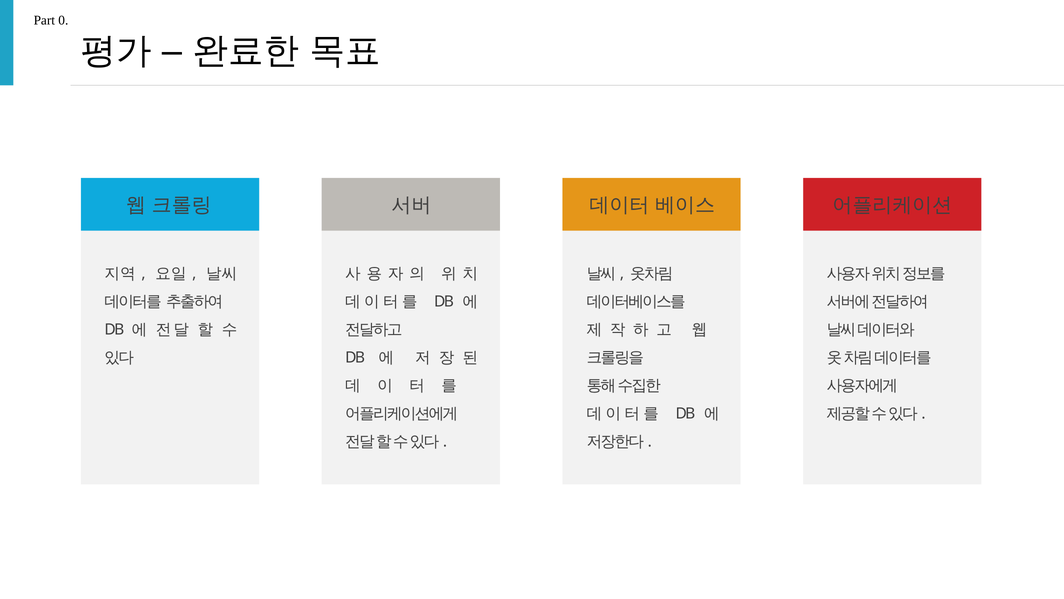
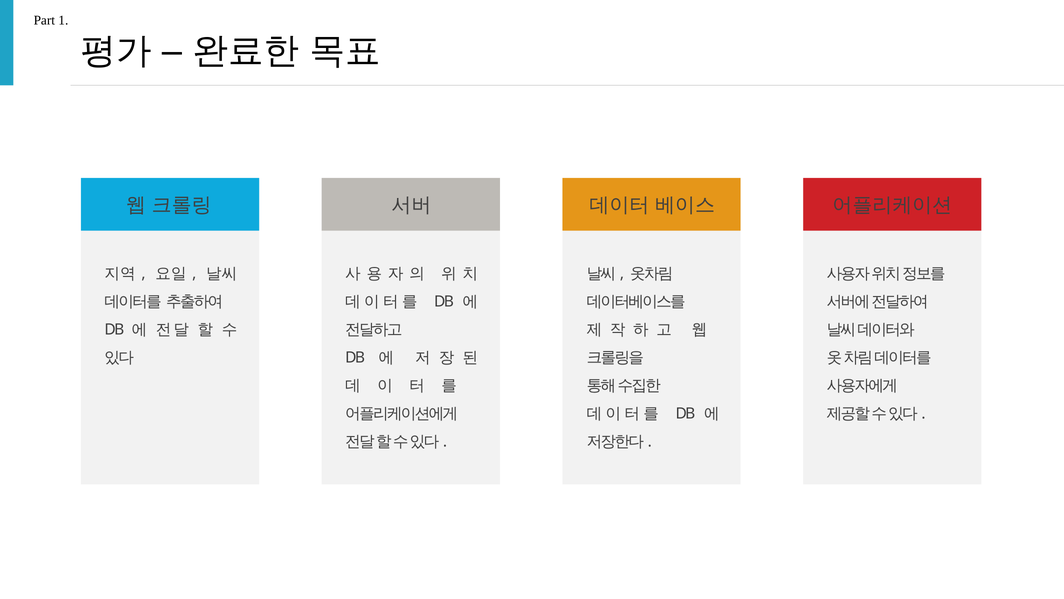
0: 0 -> 1
